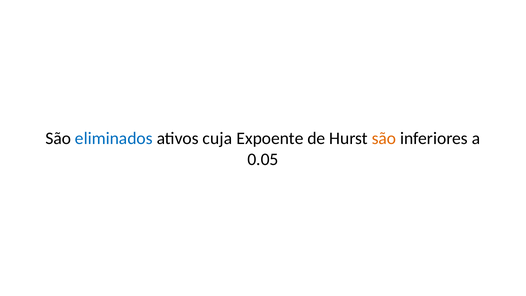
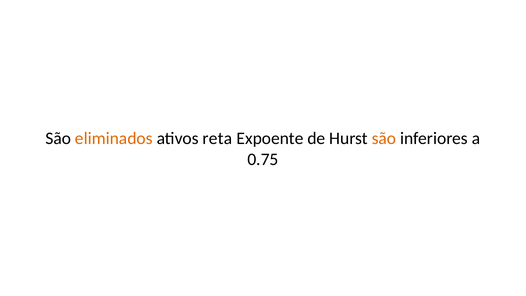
eliminados colour: blue -> orange
cuja: cuja -> reta
0.05: 0.05 -> 0.75
